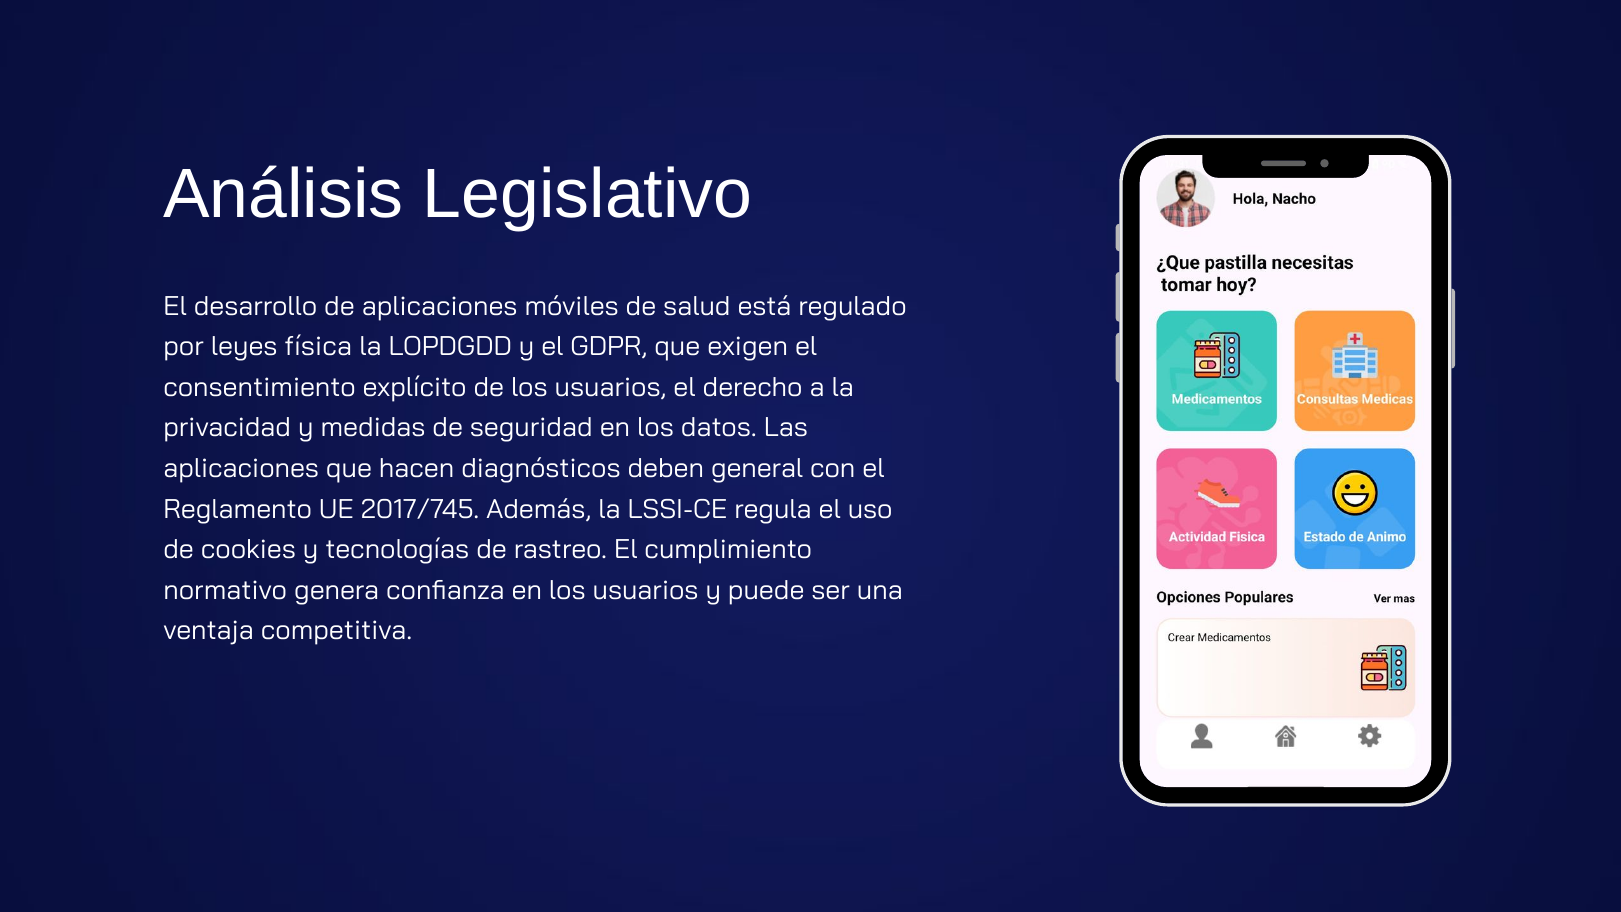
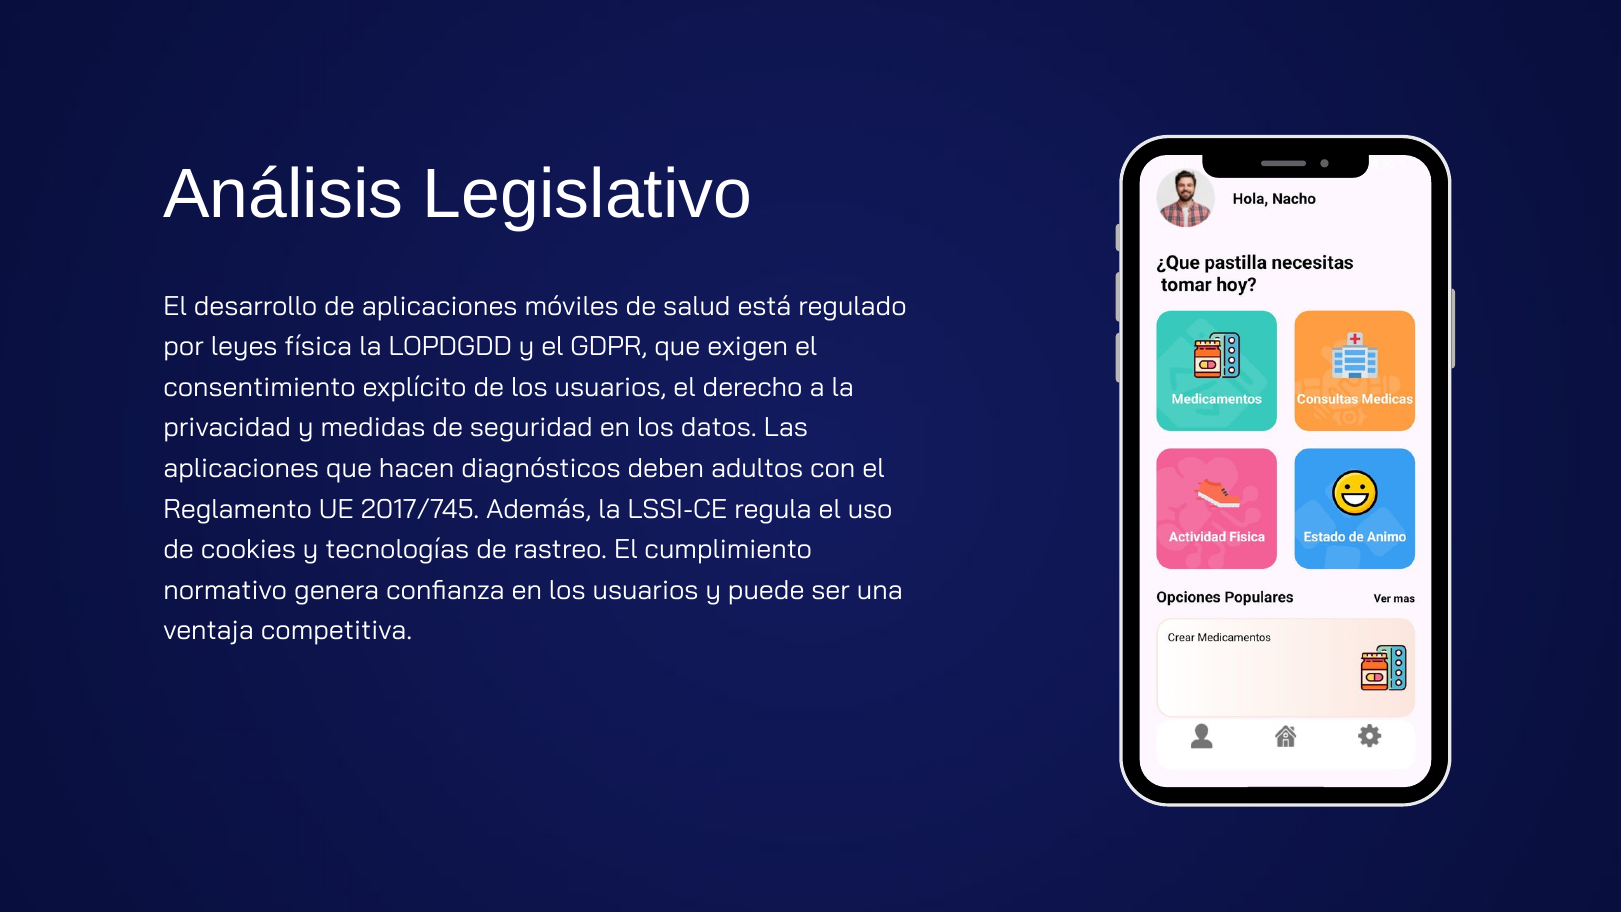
general: general -> adultos
